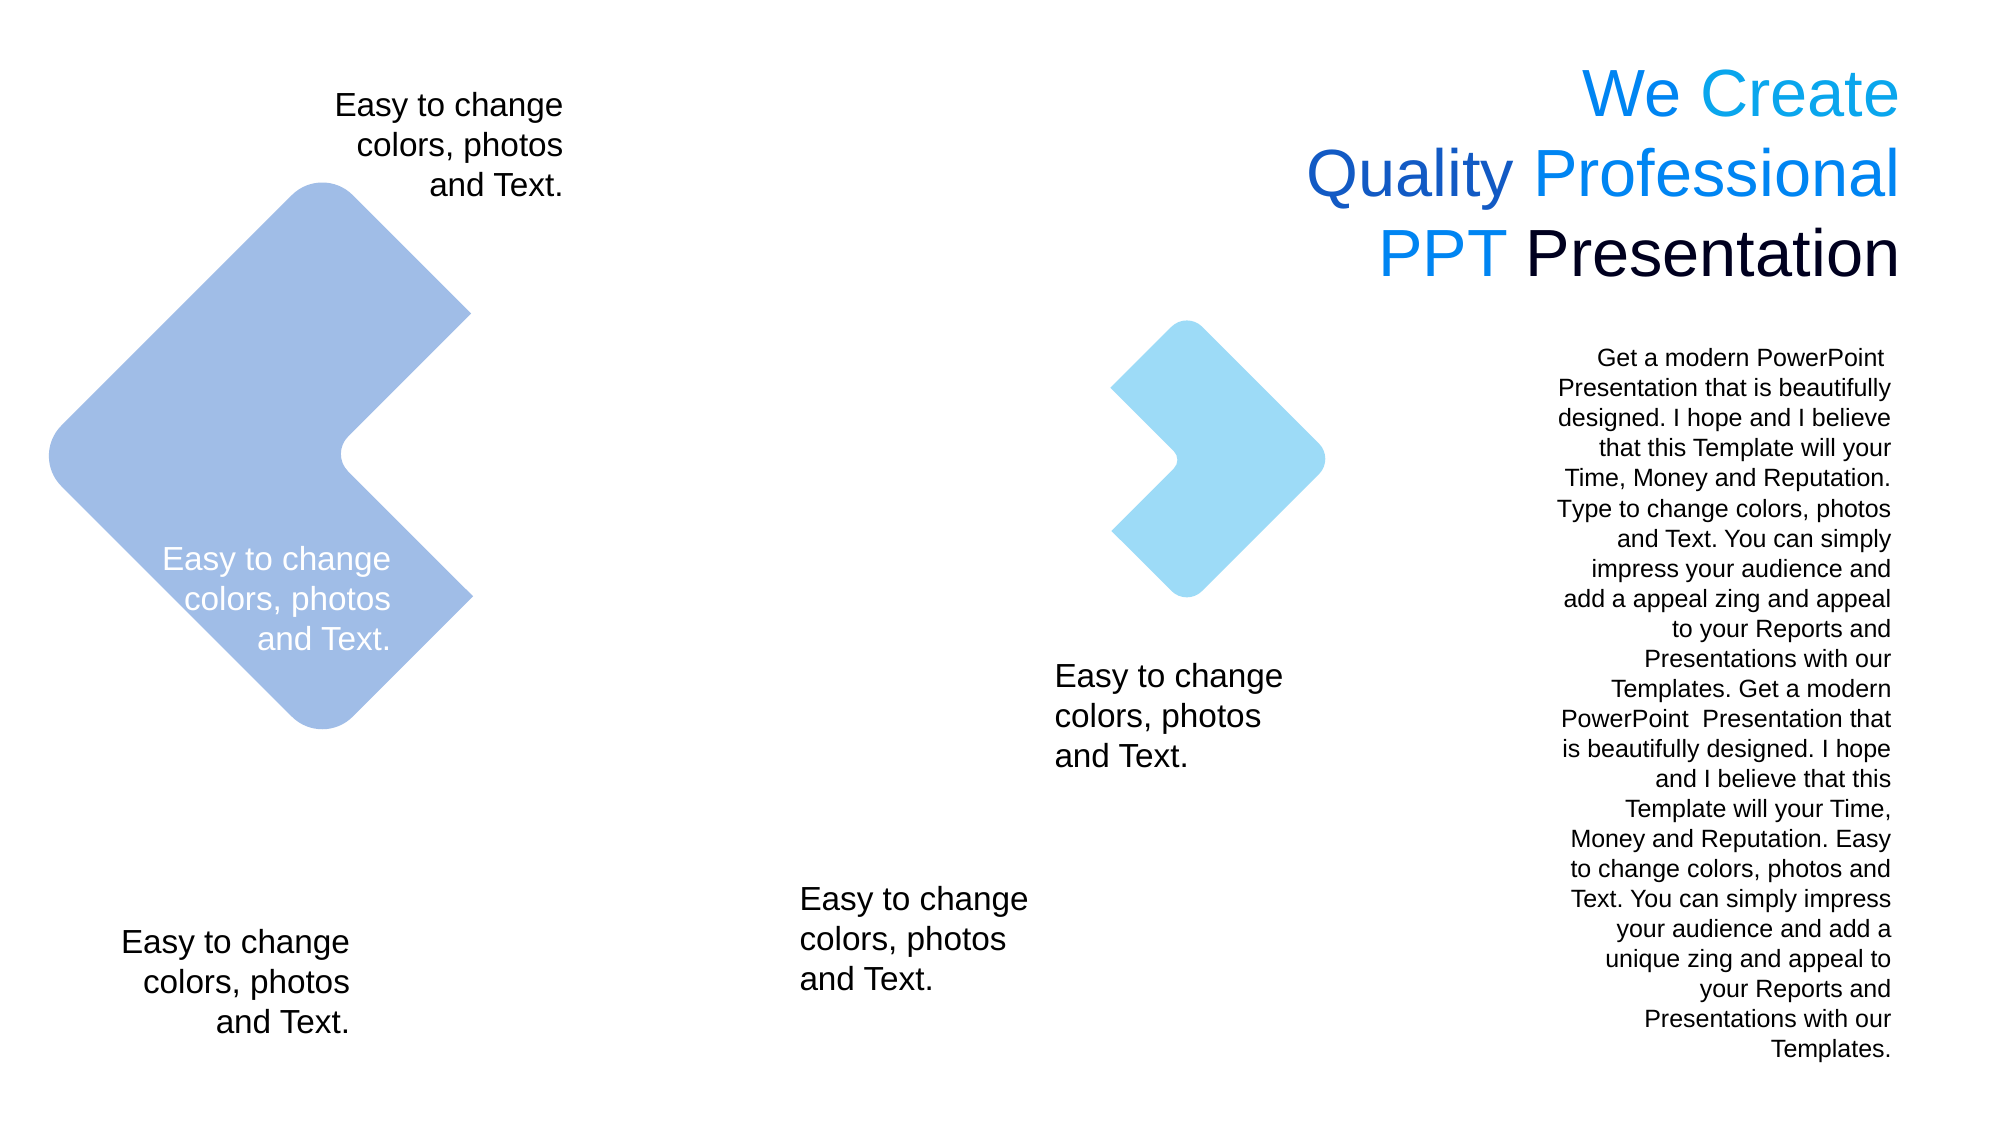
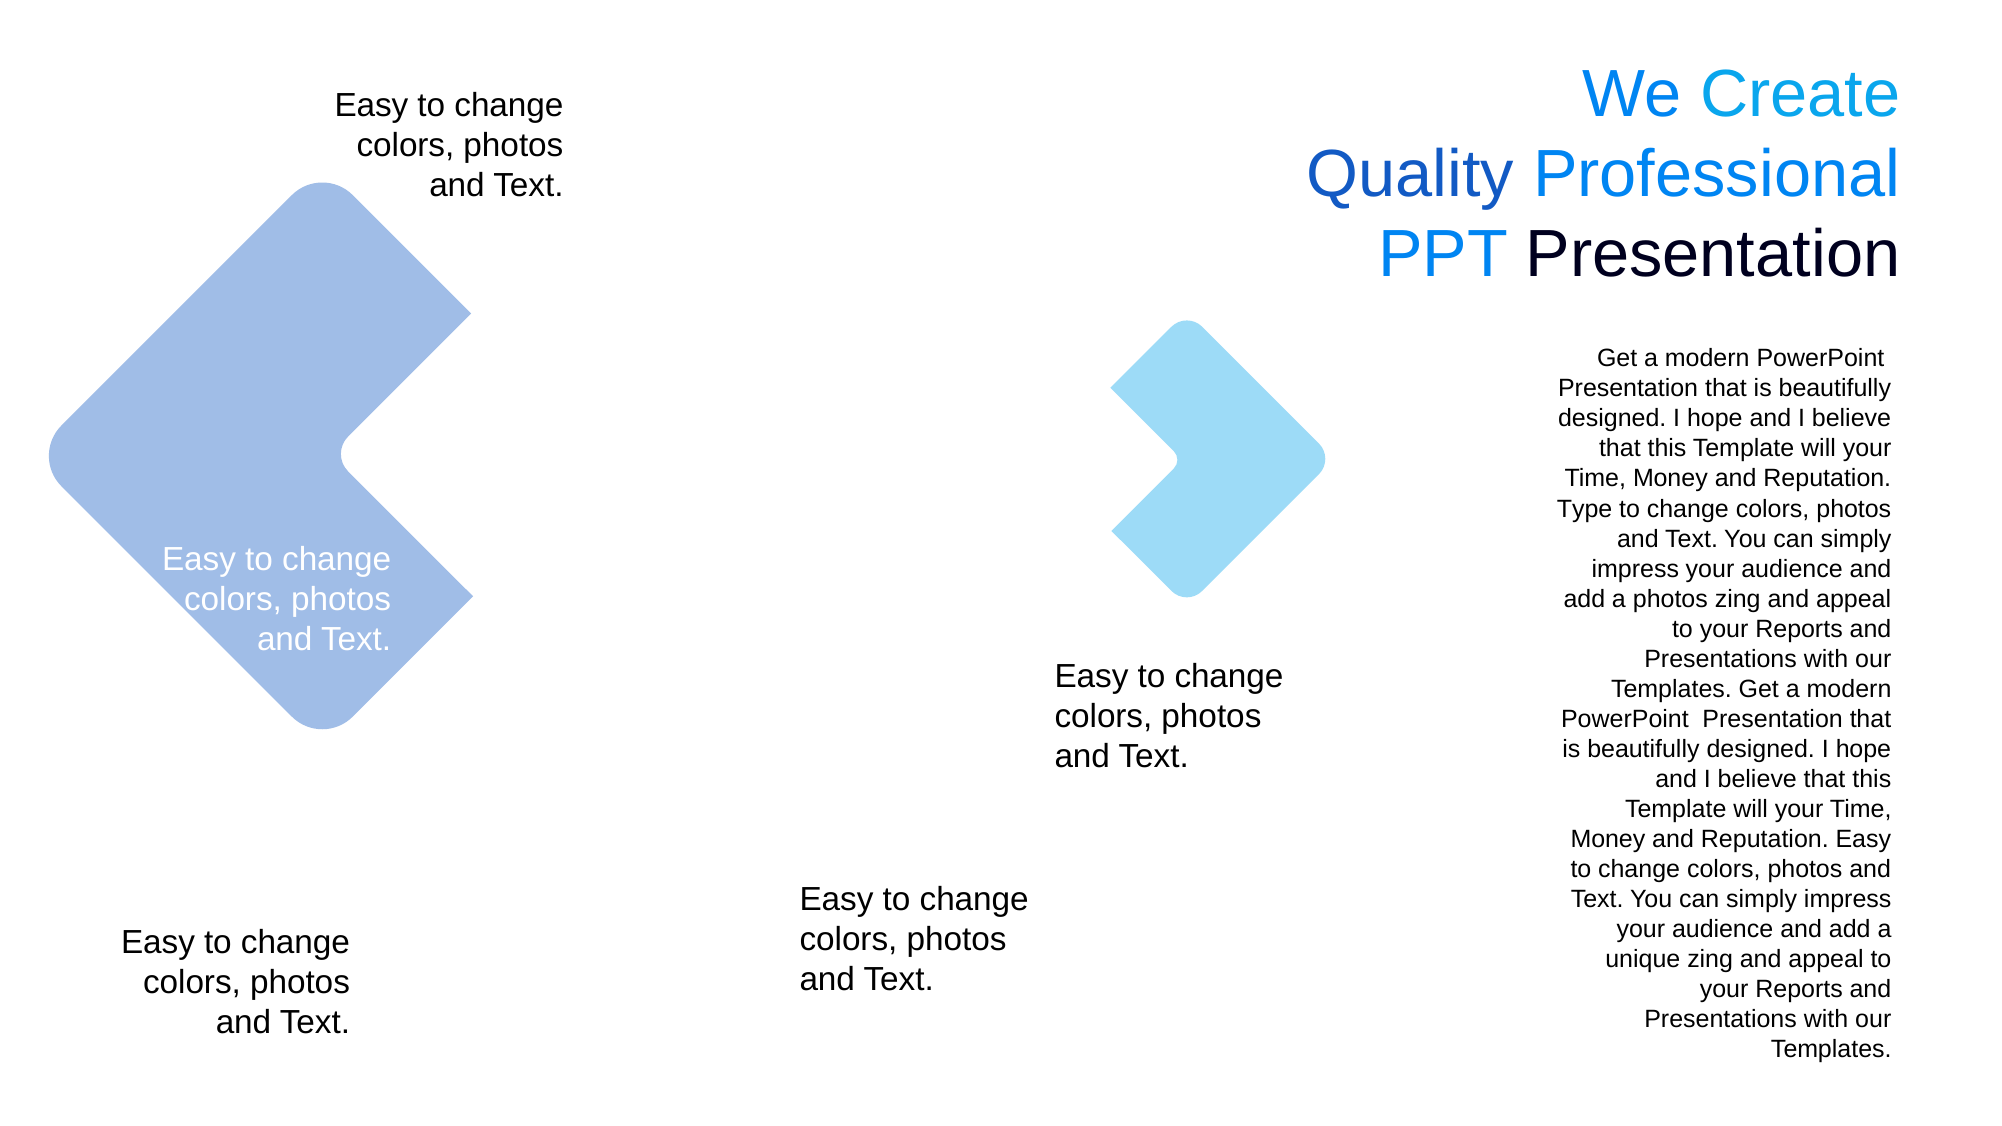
a appeal: appeal -> photos
